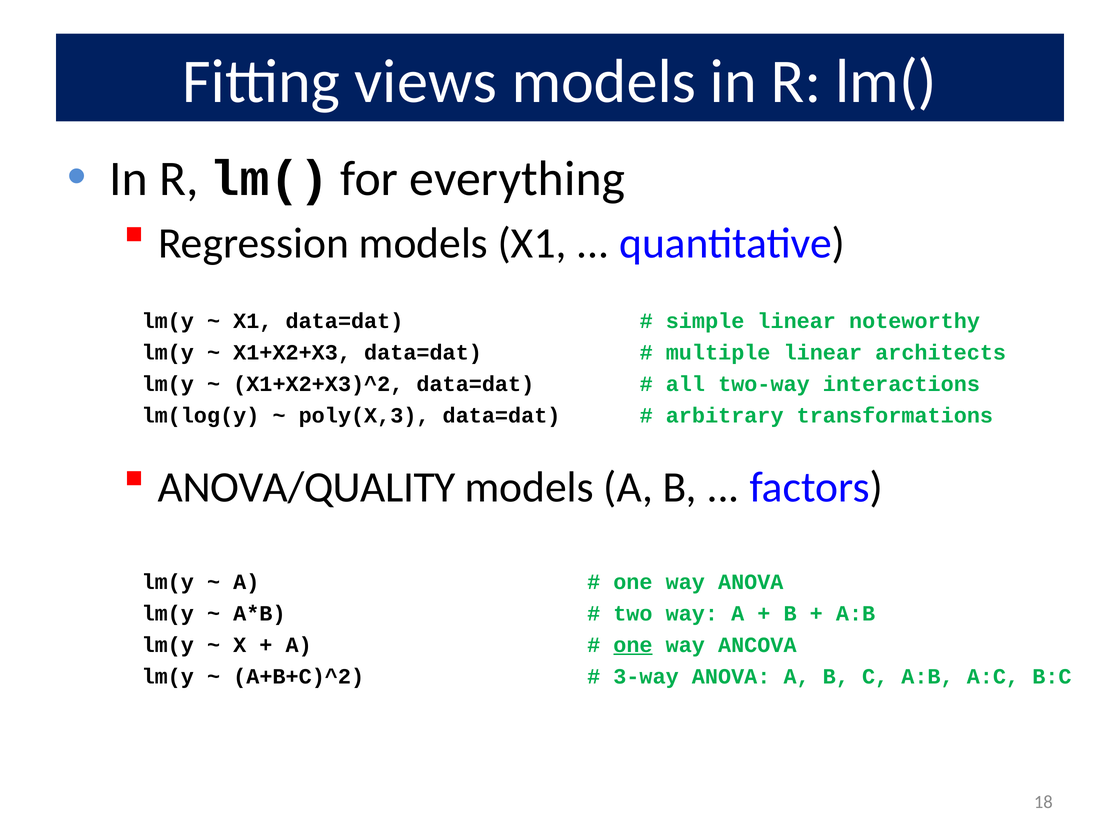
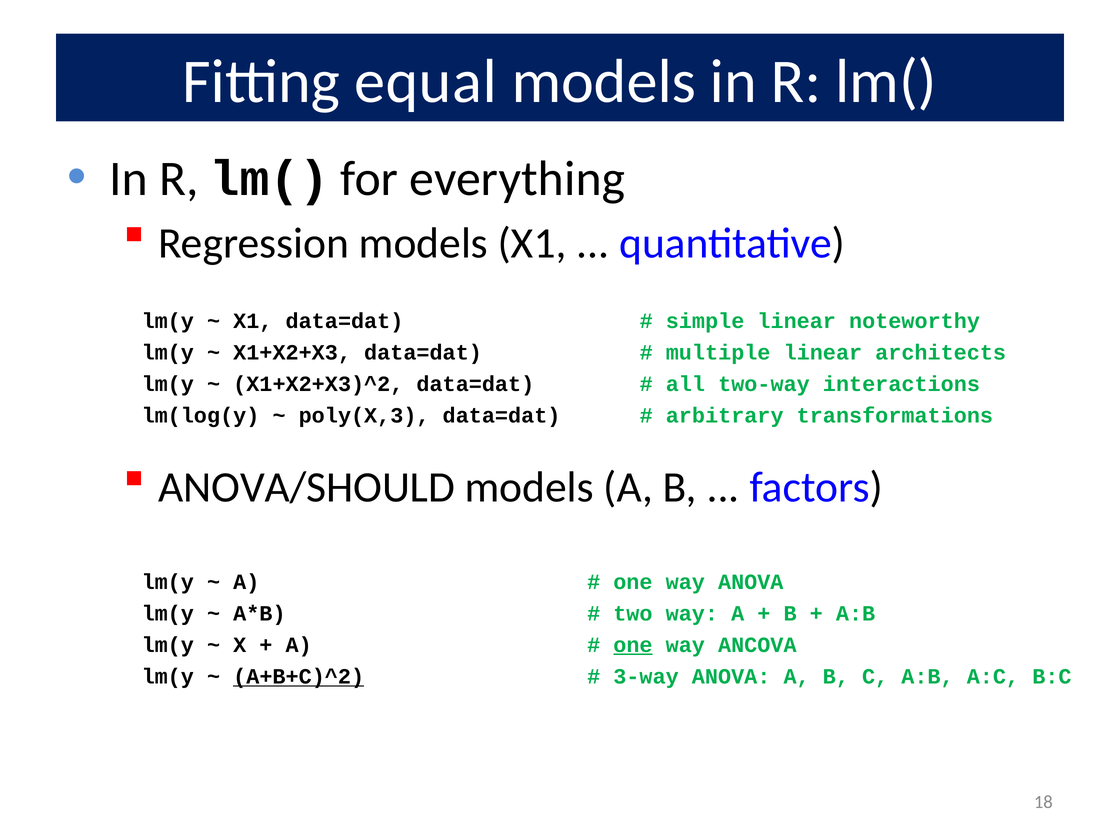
views: views -> equal
ANOVA/QUALITY: ANOVA/QUALITY -> ANOVA/SHOULD
A+B+C)^2 underline: none -> present
